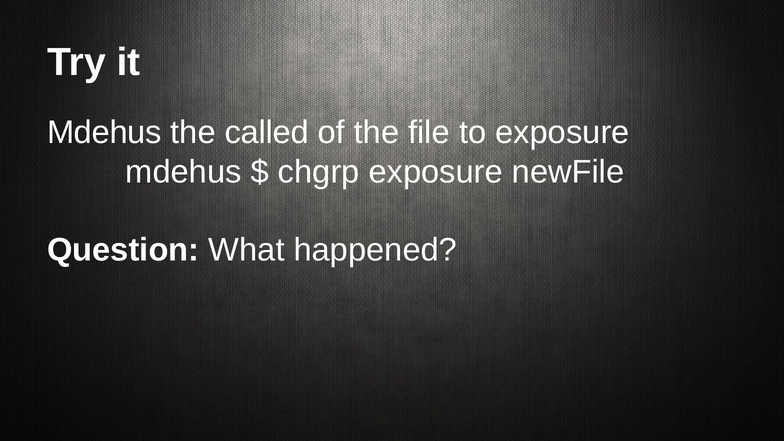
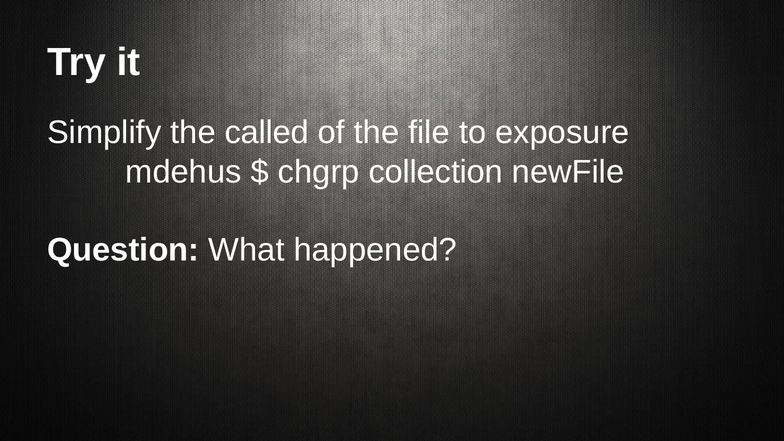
Mdehus at (104, 133): Mdehus -> Simplify
chgrp exposure: exposure -> collection
